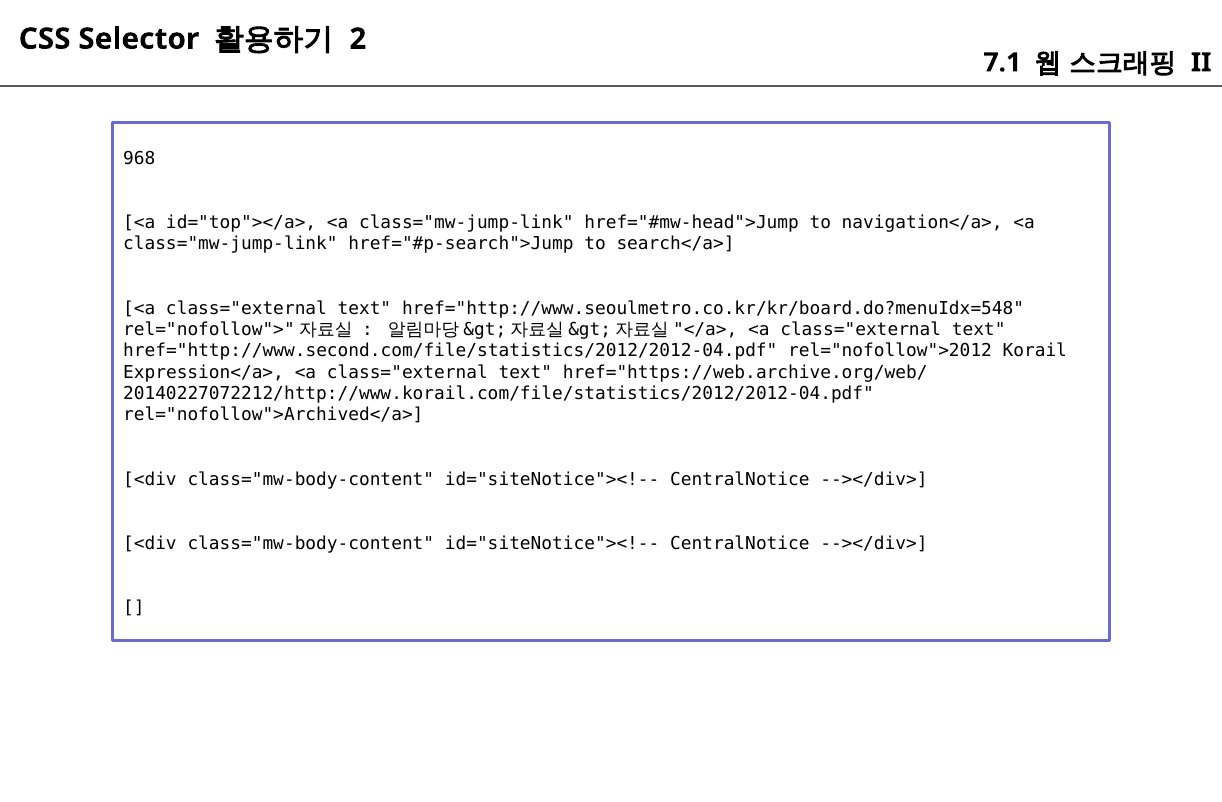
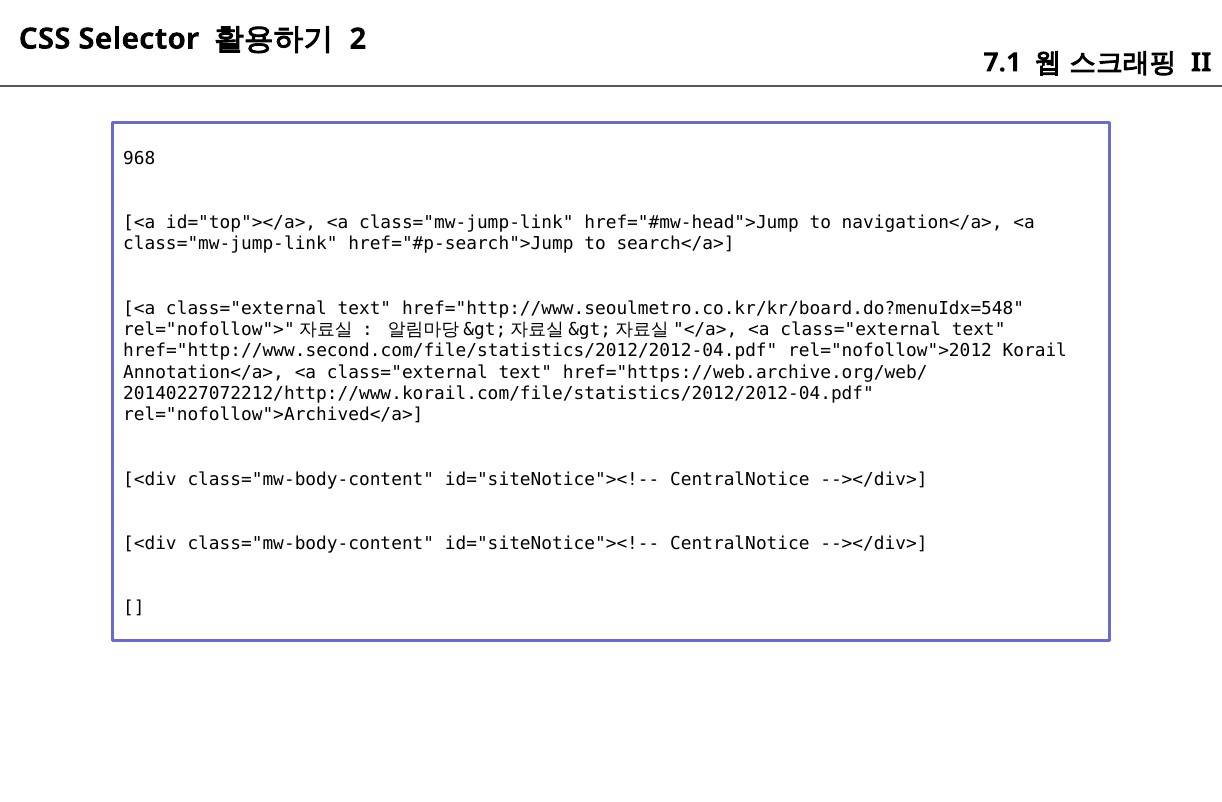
Expression</a>: Expression</a> -> Annotation</a>
